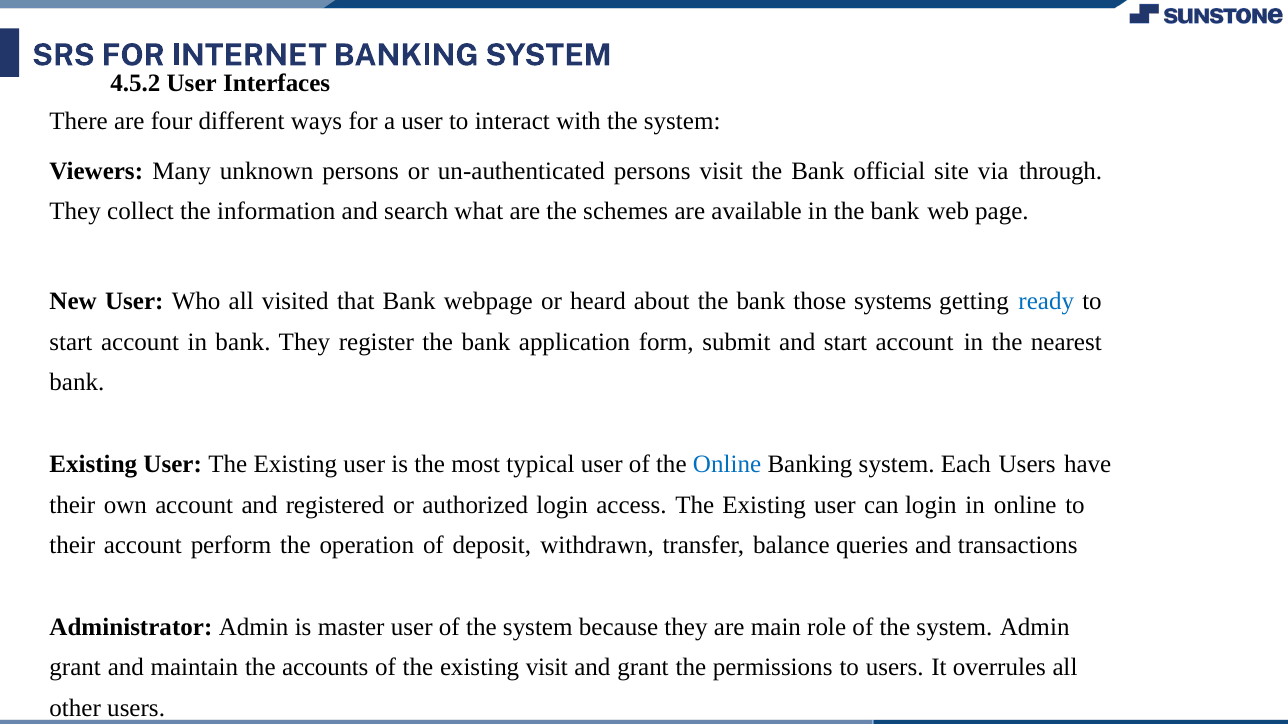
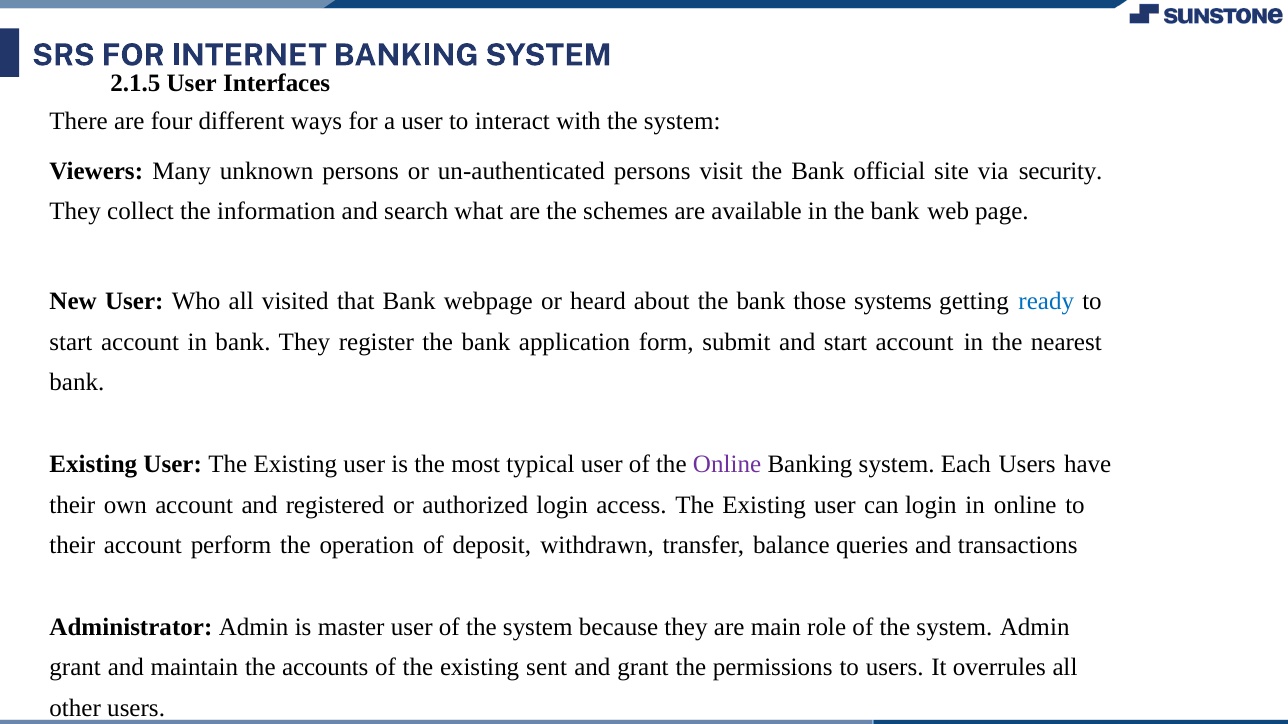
4.5.2: 4.5.2 -> 2.1.5
through: through -> security
Online at (727, 465) colour: blue -> purple
existing visit: visit -> sent
